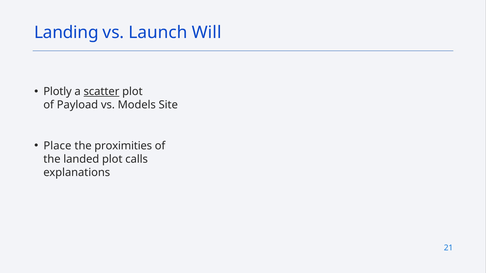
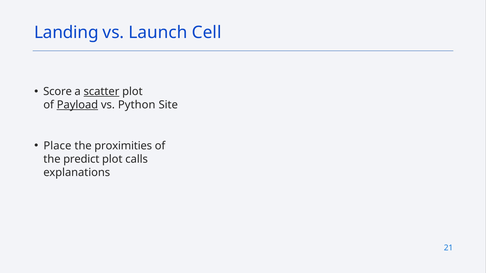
Will: Will -> Cell
Plotly: Plotly -> Score
Payload underline: none -> present
Models: Models -> Python
landed: landed -> predict
